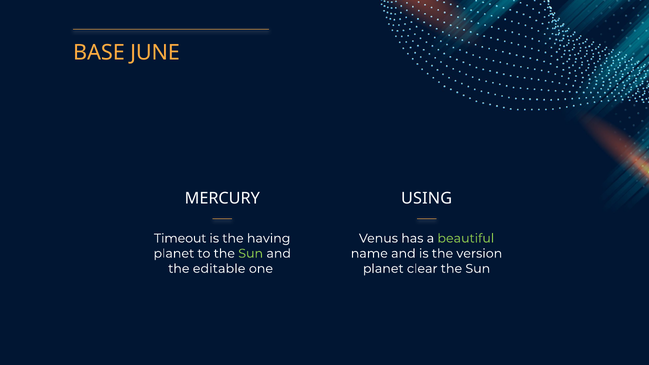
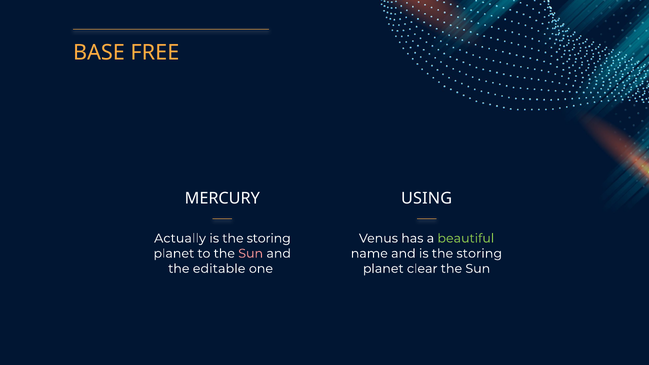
JUNE: JUNE -> FREE
Timeout: Timeout -> Actually
having at (269, 238): having -> storing
Sun at (251, 254) colour: light green -> pink
and is the version: version -> storing
